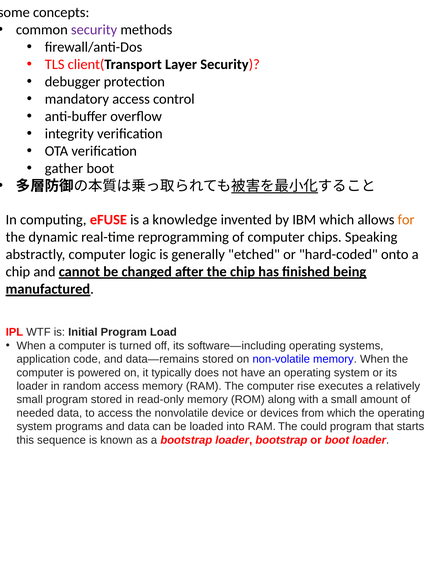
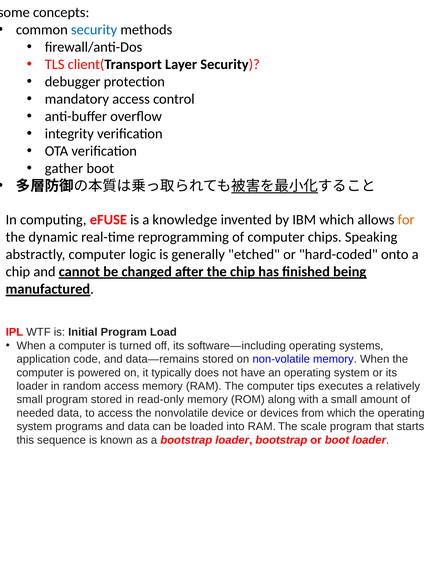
security at (94, 30) colour: purple -> blue
rise: rise -> tips
could: could -> scale
